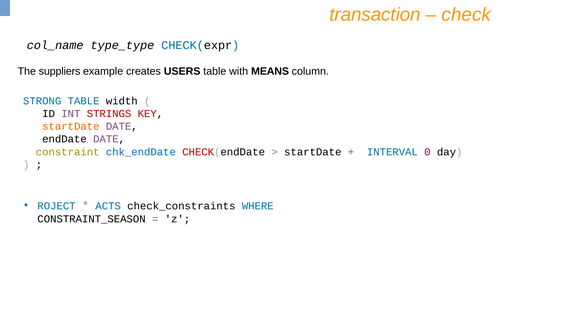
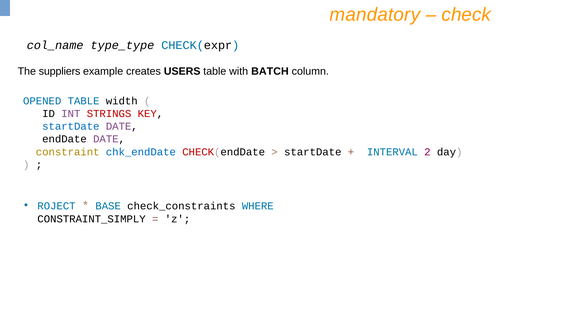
transaction: transaction -> mandatory
MEANS: MEANS -> BATCH
STRONG: STRONG -> OPENED
startDate at (71, 127) colour: orange -> blue
0: 0 -> 2
ACTS: ACTS -> BASE
CONSTRAINT_SEASON: CONSTRAINT_SEASON -> CONSTRAINT_SIMPLY
